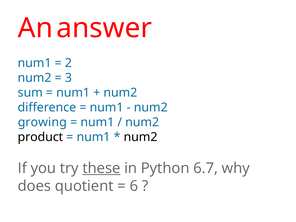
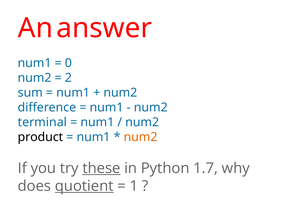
2: 2 -> 0
3: 3 -> 2
growing: growing -> terminal
num2 at (141, 137) colour: black -> orange
6.7: 6.7 -> 1.7
quotient underline: none -> present
6: 6 -> 1
